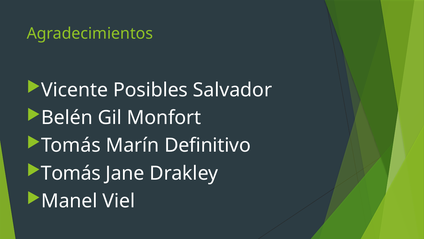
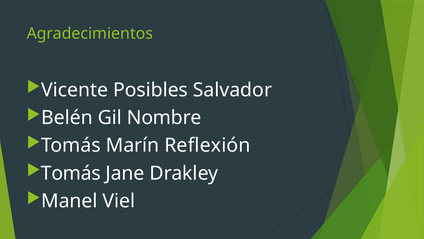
Monfort: Monfort -> Nombre
Definitivo: Definitivo -> Reflexión
